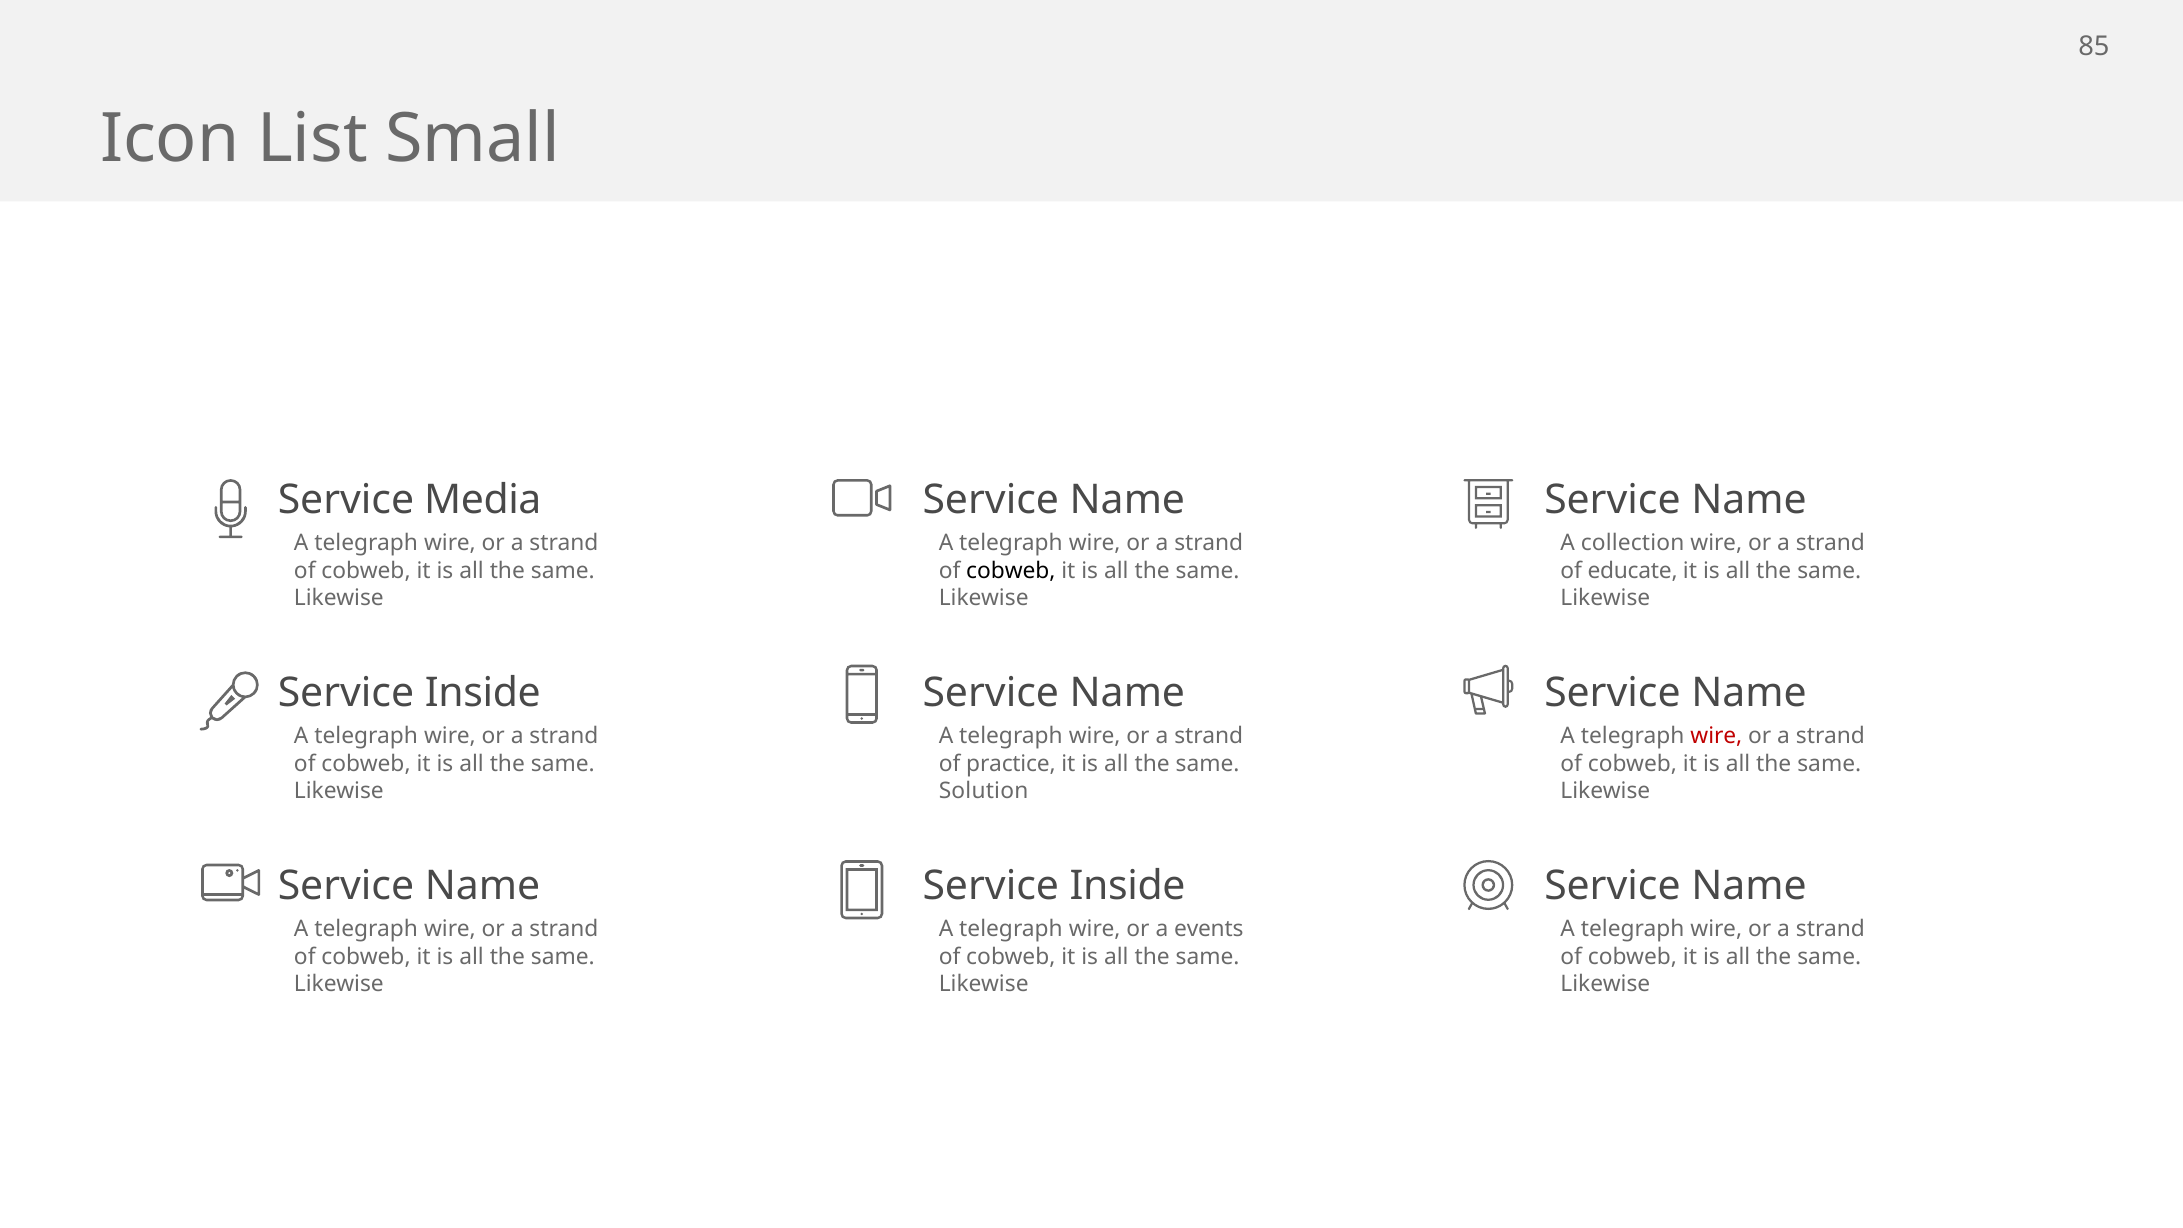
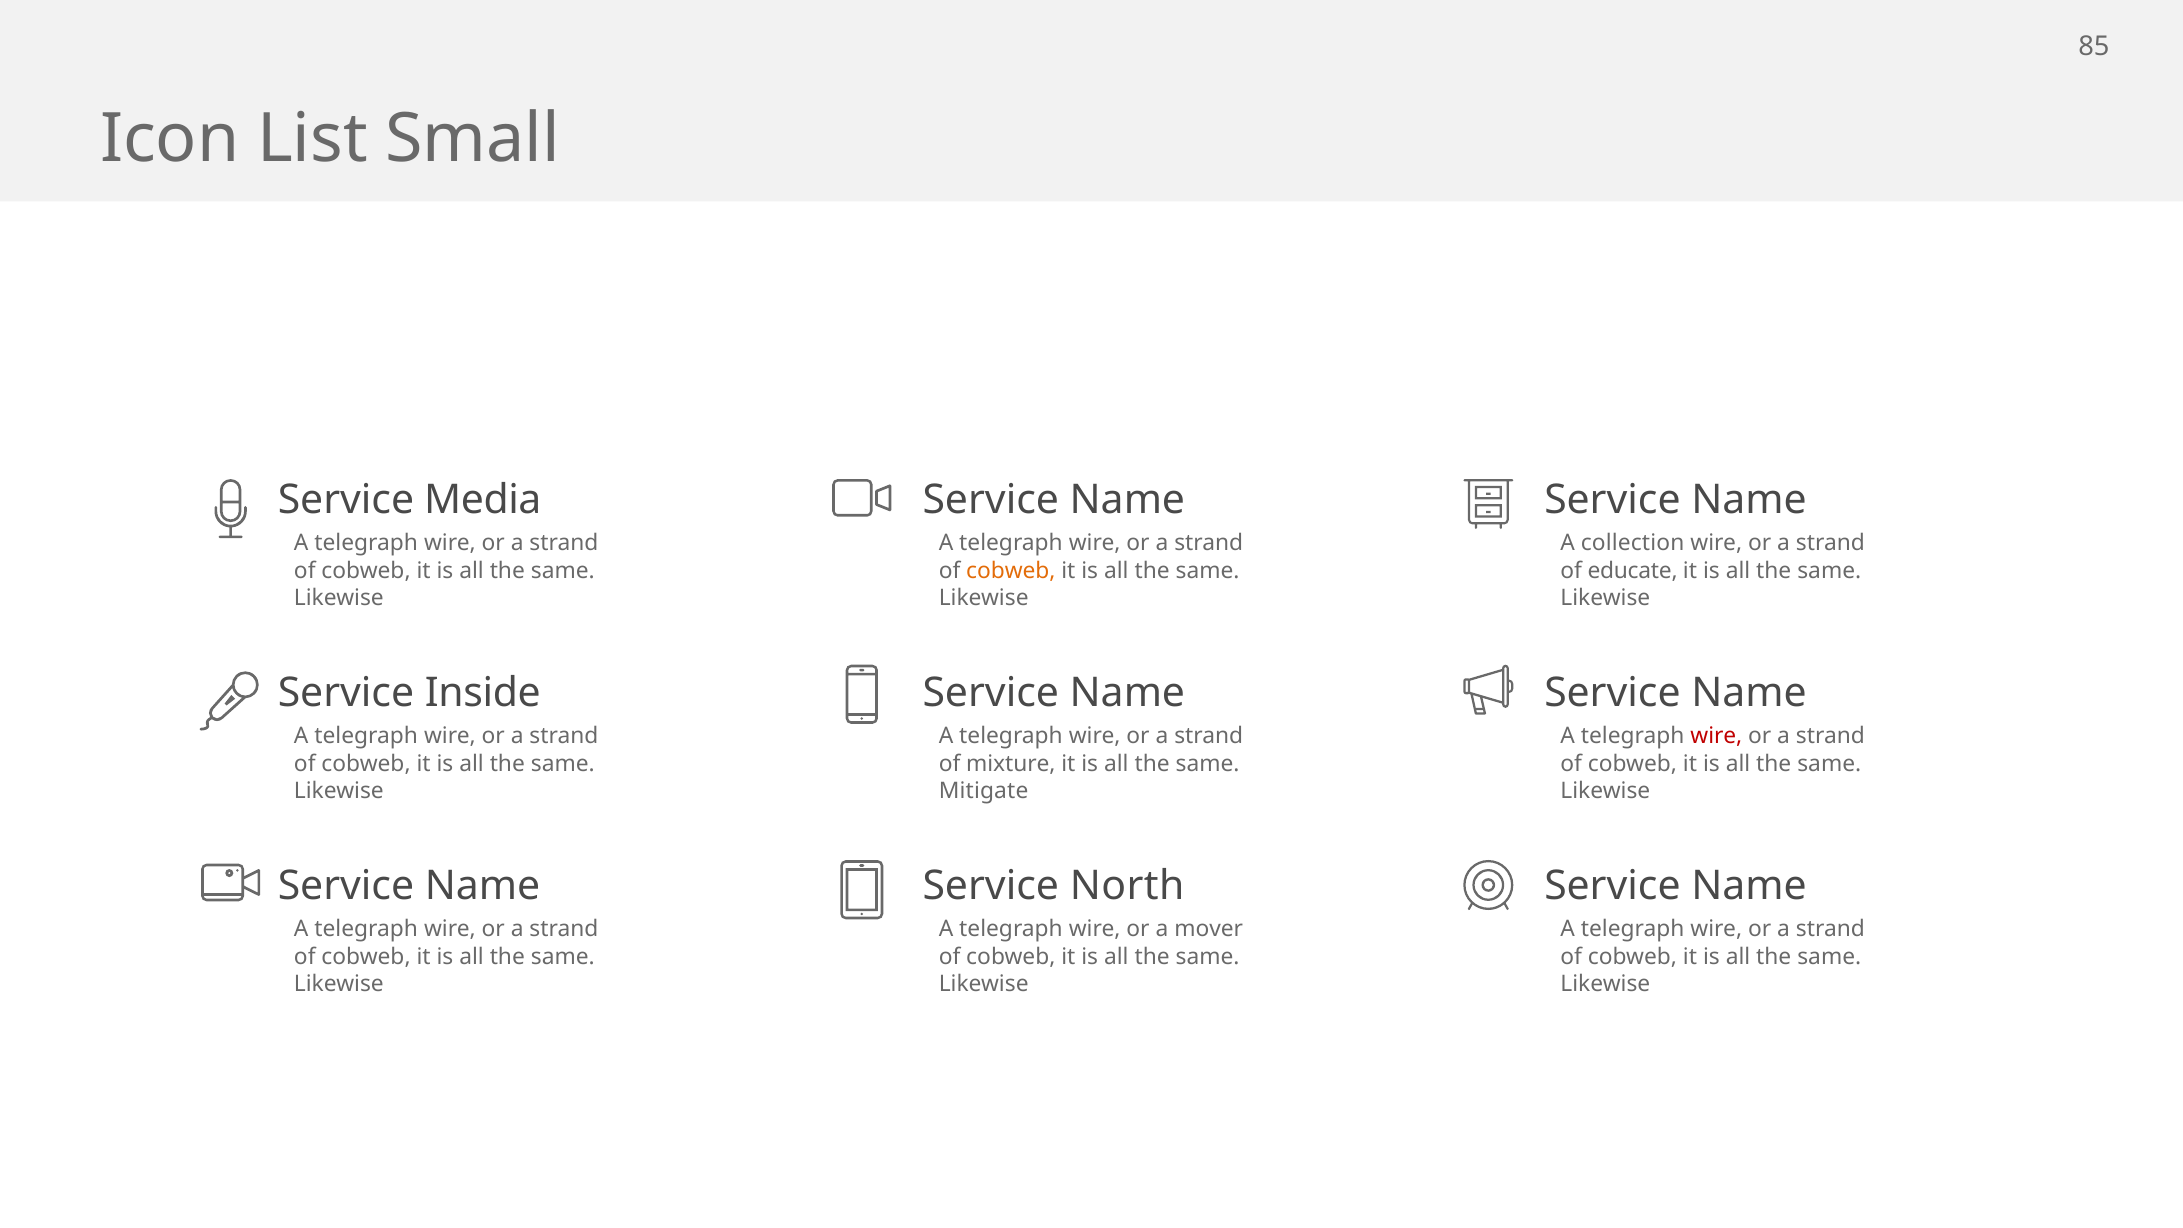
cobweb at (1011, 571) colour: black -> orange
practice: practice -> mixture
Solution: Solution -> Mitigate
Inside at (1128, 886): Inside -> North
events: events -> mover
